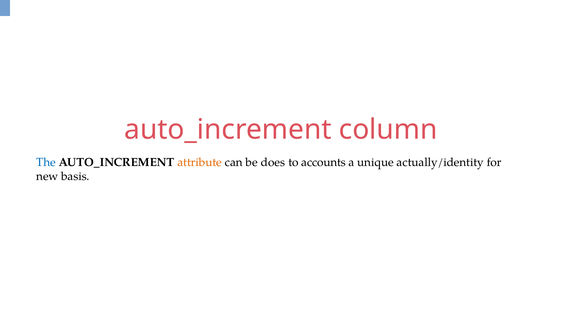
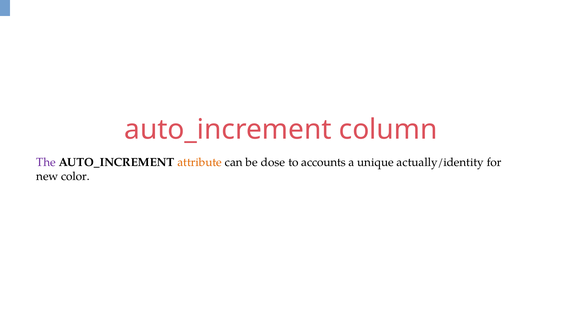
The colour: blue -> purple
does: does -> dose
basis: basis -> color
